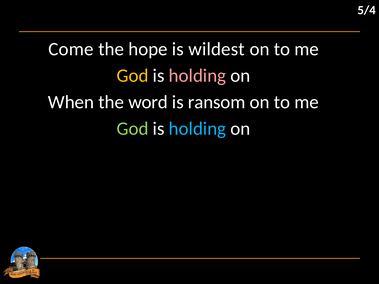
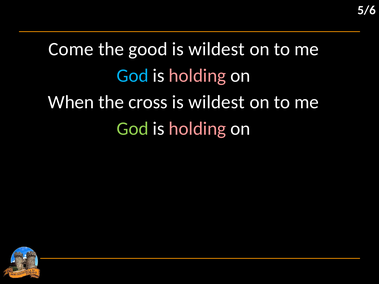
5/4: 5/4 -> 5/6
hope: hope -> good
God at (133, 76) colour: yellow -> light blue
word: word -> cross
ransom at (217, 102): ransom -> wildest
holding at (197, 129) colour: light blue -> pink
